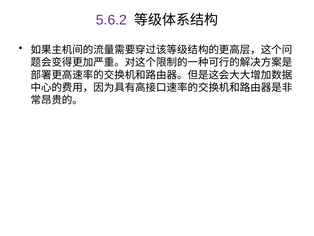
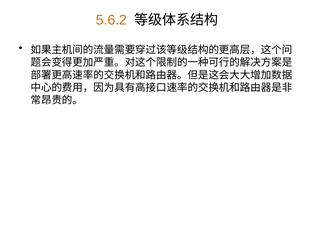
5.6.2 colour: purple -> orange
